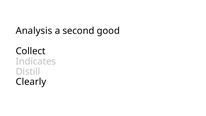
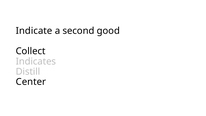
Analysis: Analysis -> Indicate
Clearly: Clearly -> Center
